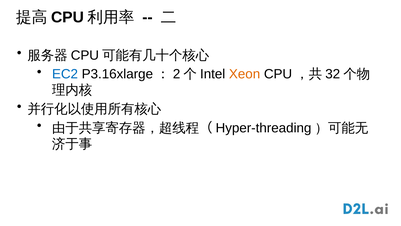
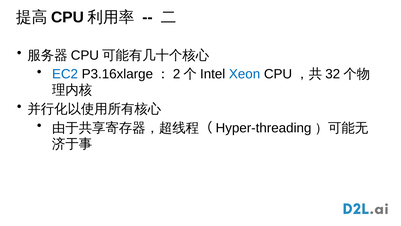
Xeon colour: orange -> blue
